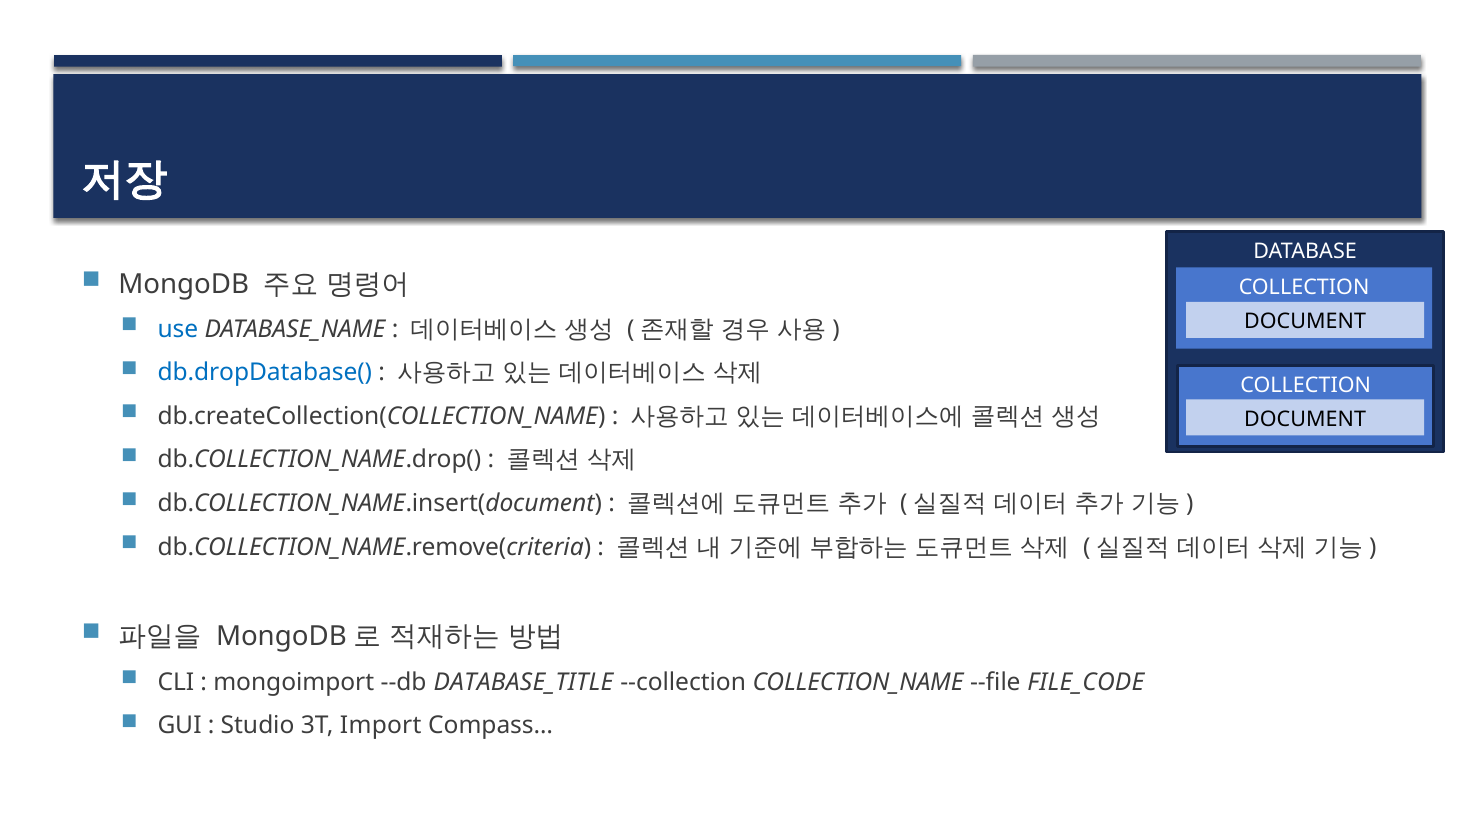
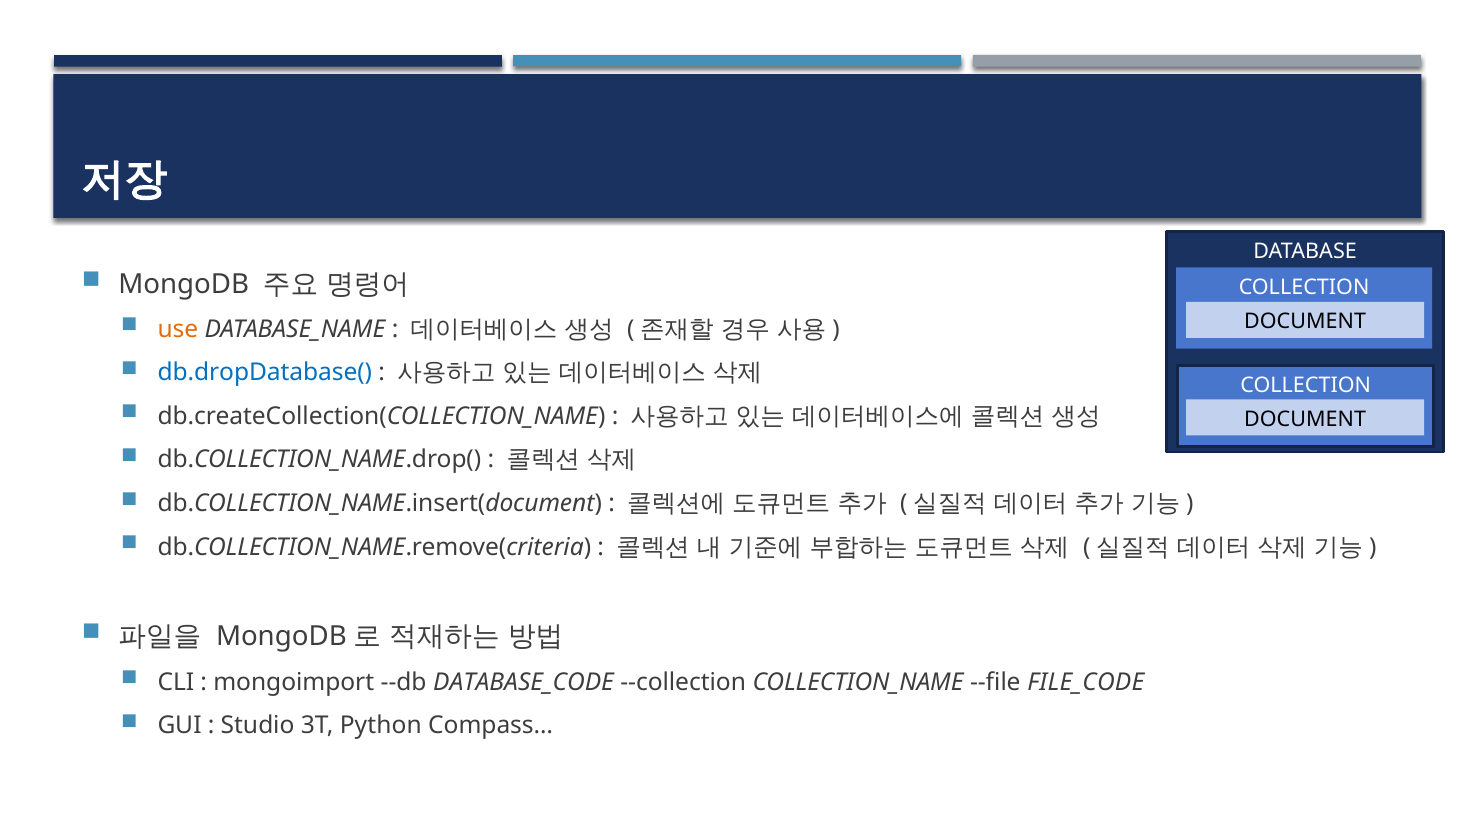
use colour: blue -> orange
DATABASE_TITLE: DATABASE_TITLE -> DATABASE_CODE
Import: Import -> Python
